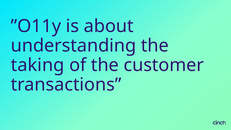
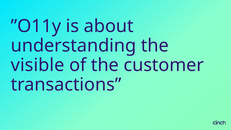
taking: taking -> visible
